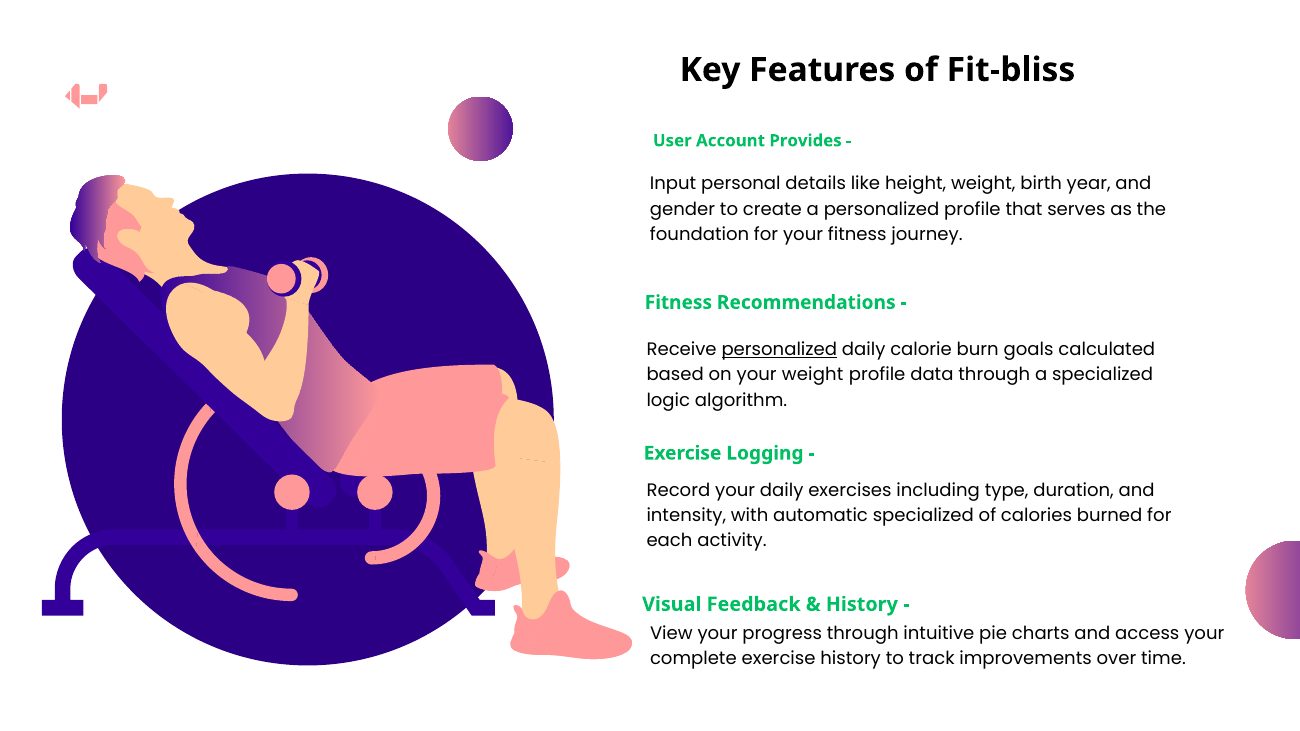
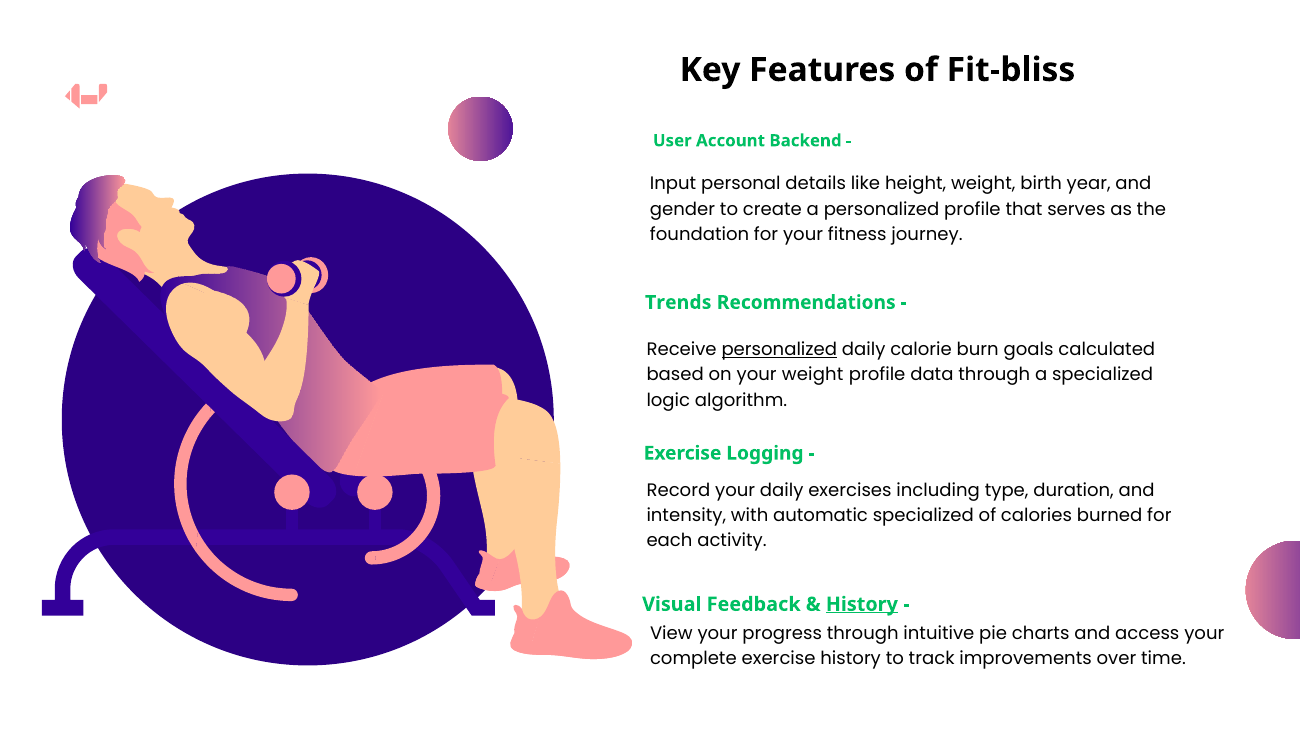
Provides: Provides -> Backend
Fitness at (678, 303): Fitness -> Trends
History at (862, 604) underline: none -> present
